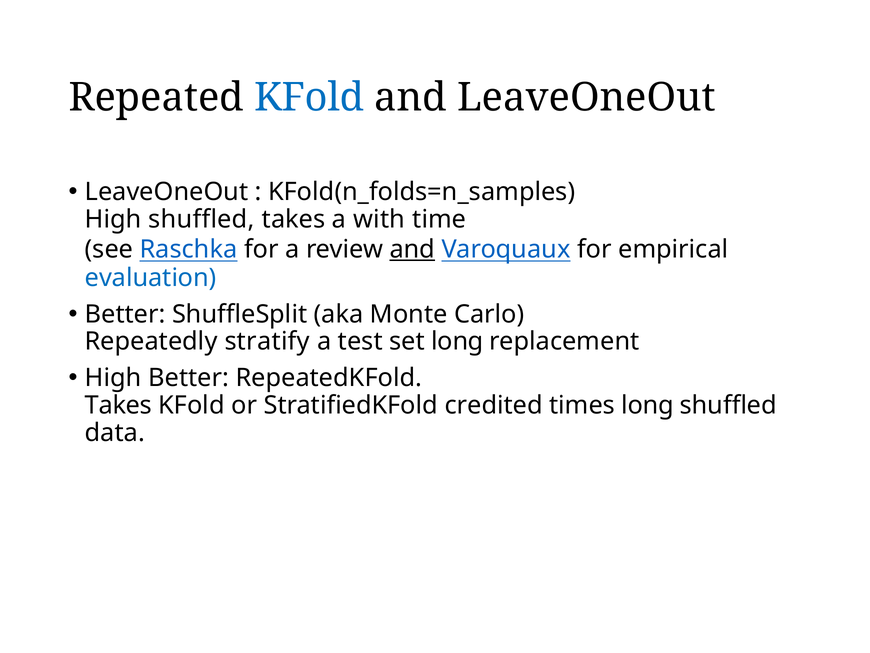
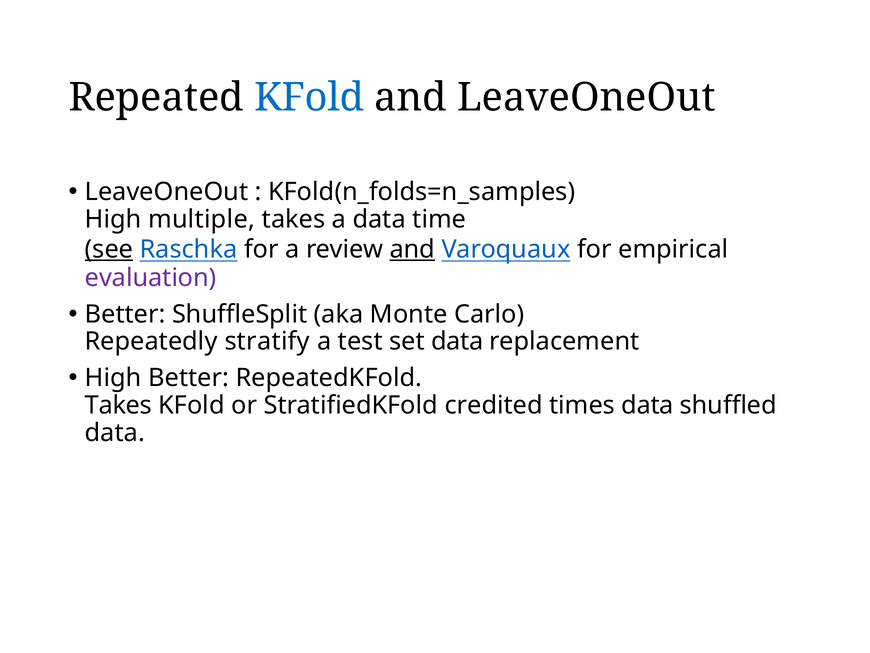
High shuffled: shuffled -> multiple
a with: with -> data
see underline: none -> present
evaluation colour: blue -> purple
set long: long -> data
times long: long -> data
